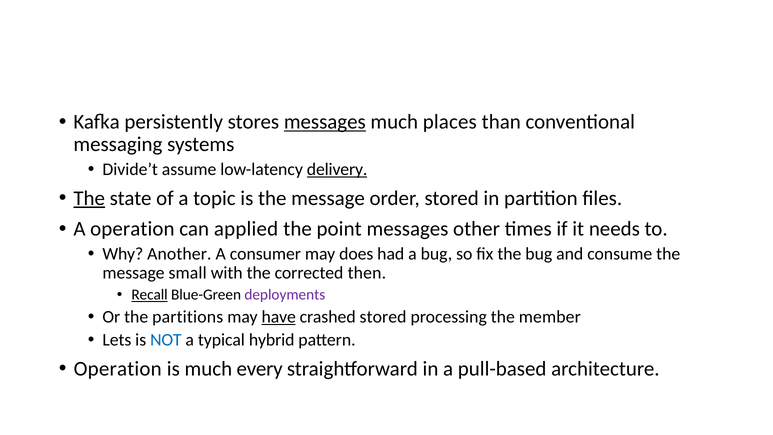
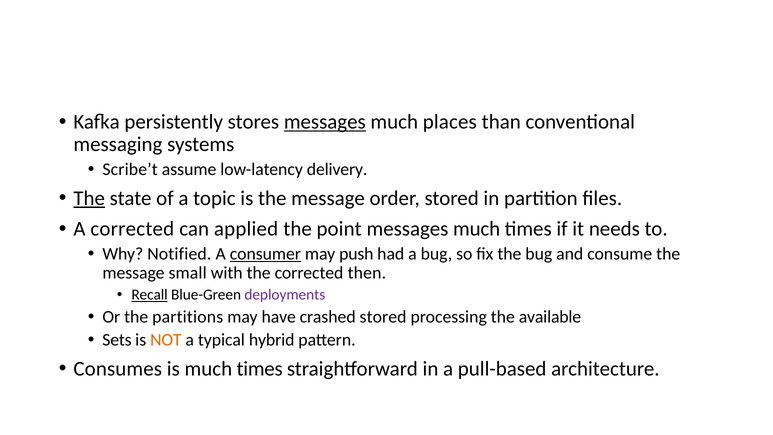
Divide’t: Divide’t -> Scribe’t
delivery underline: present -> none
A operation: operation -> corrected
other at (477, 229): other -> much
Another: Another -> Notified
consumer underline: none -> present
does: does -> push
have underline: present -> none
member: member -> available
Lets: Lets -> Sets
NOT colour: blue -> orange
Operation at (118, 369): Operation -> Consumes
is much every: every -> times
